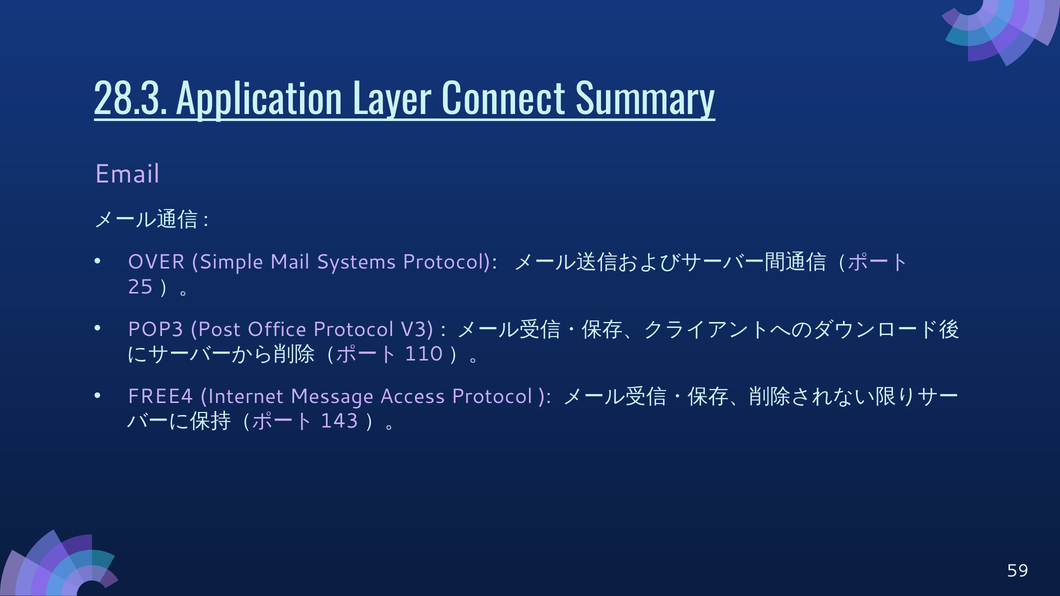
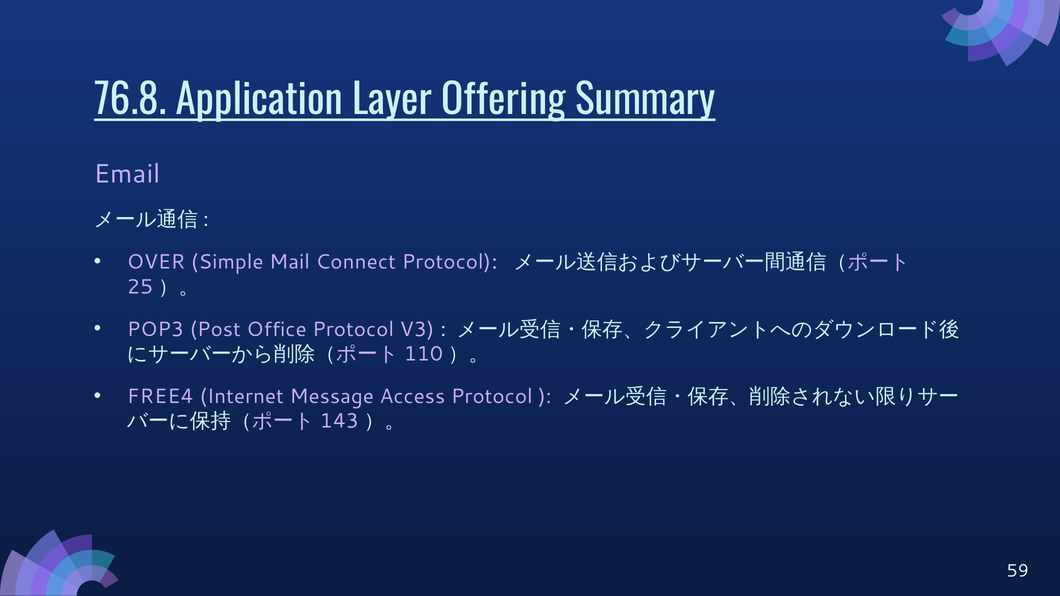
28.3: 28.3 -> 76.8
Connect: Connect -> Offering
Systems: Systems -> Connect
